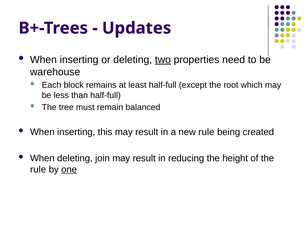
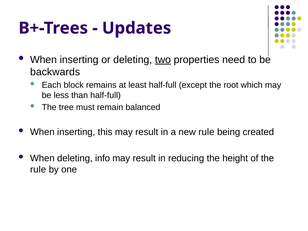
warehouse: warehouse -> backwards
join: join -> info
one underline: present -> none
